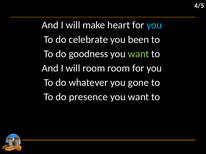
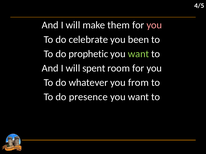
heart: heart -> them
you at (154, 25) colour: light blue -> pink
goodness: goodness -> prophetic
will room: room -> spent
gone: gone -> from
